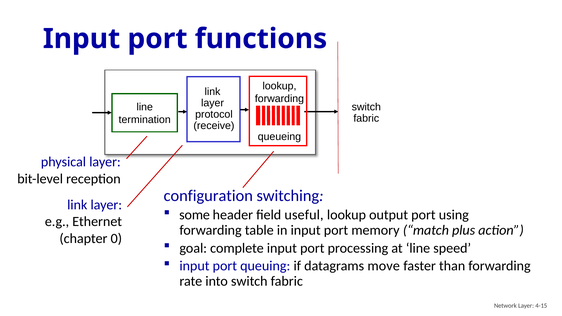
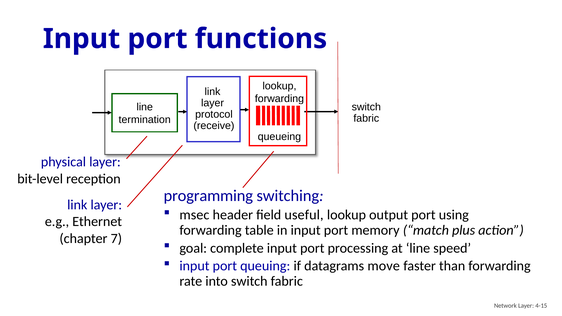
configuration: configuration -> programming
some: some -> msec
0: 0 -> 7
